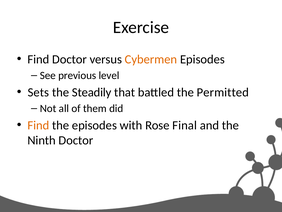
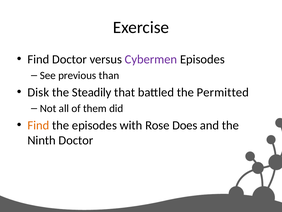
Cybermen colour: orange -> purple
level: level -> than
Sets: Sets -> Disk
Final: Final -> Does
